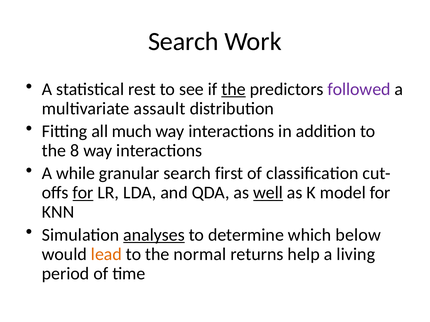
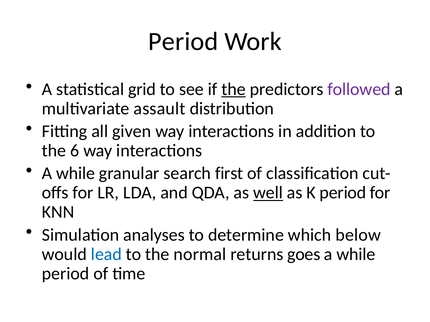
Search at (183, 42): Search -> Period
rest: rest -> grid
much: much -> given
8: 8 -> 6
for at (83, 193) underline: present -> none
K model: model -> period
analyses underline: present -> none
lead colour: orange -> blue
help: help -> goes
living at (356, 255): living -> while
